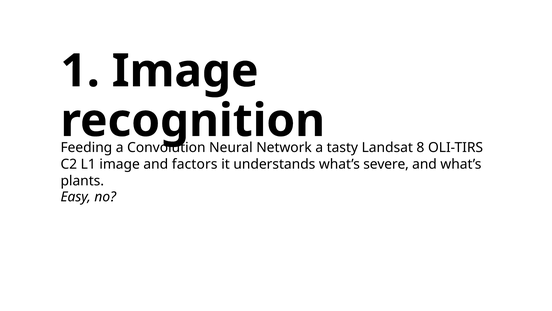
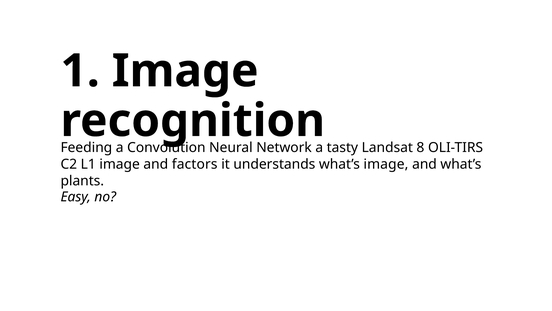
what’s severe: severe -> image
